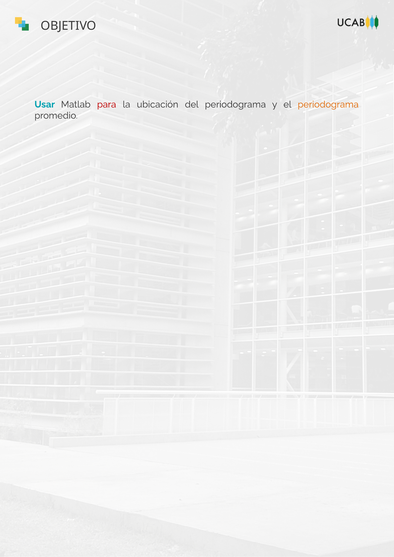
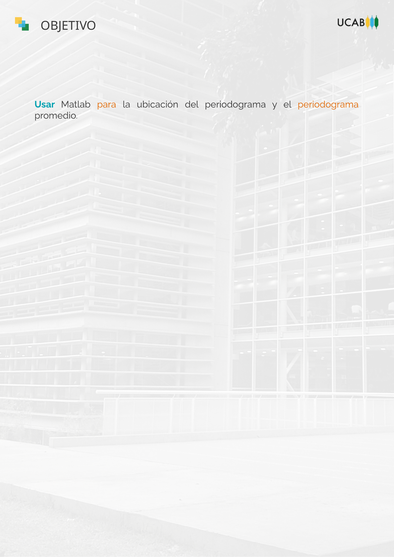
para colour: red -> orange
